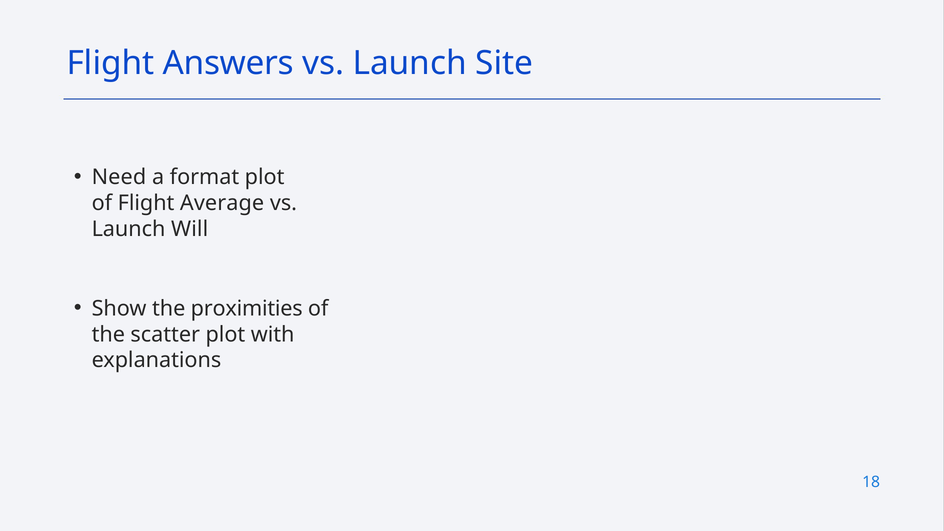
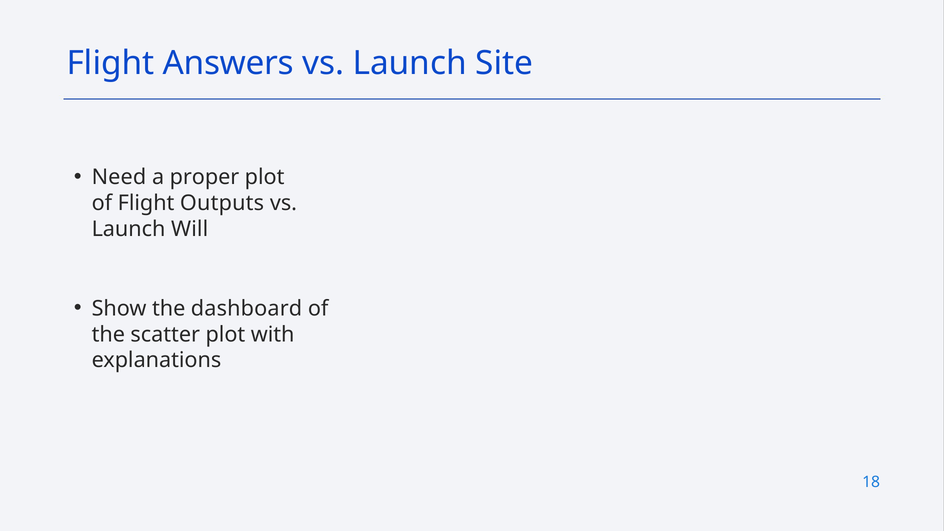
format: format -> proper
Average: Average -> Outputs
proximities: proximities -> dashboard
